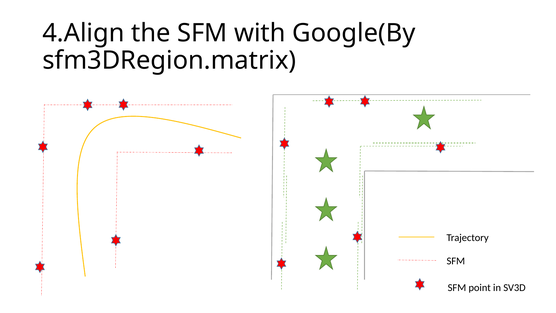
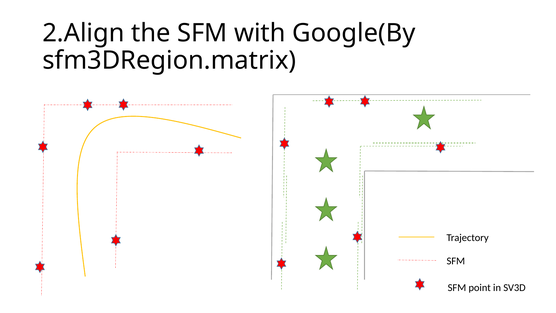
4.Align: 4.Align -> 2.Align
